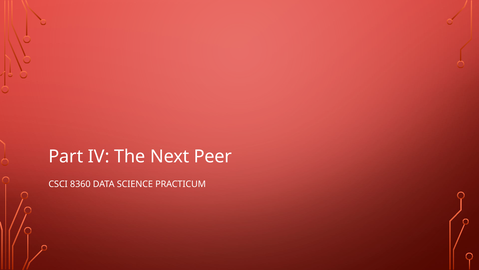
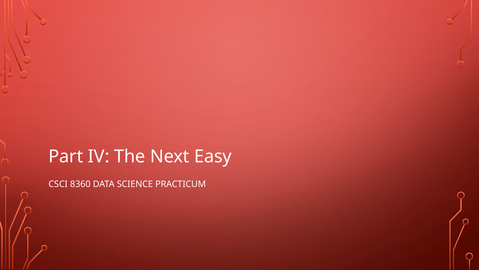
Peer: Peer -> Easy
